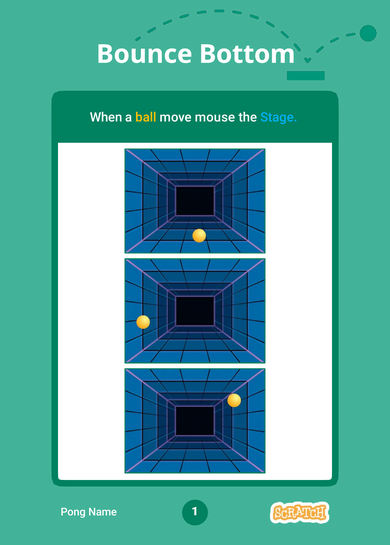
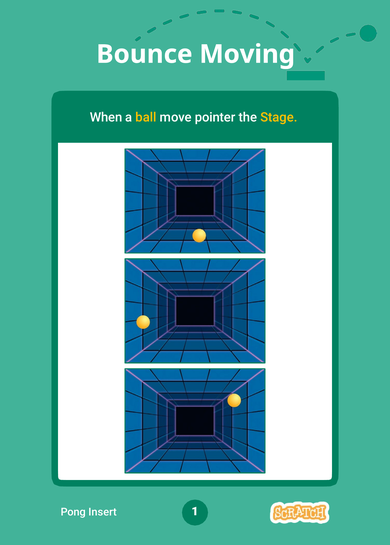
Bottom: Bottom -> Moving
mouse: mouse -> pointer
Stage colour: light blue -> yellow
Name: Name -> Insert
